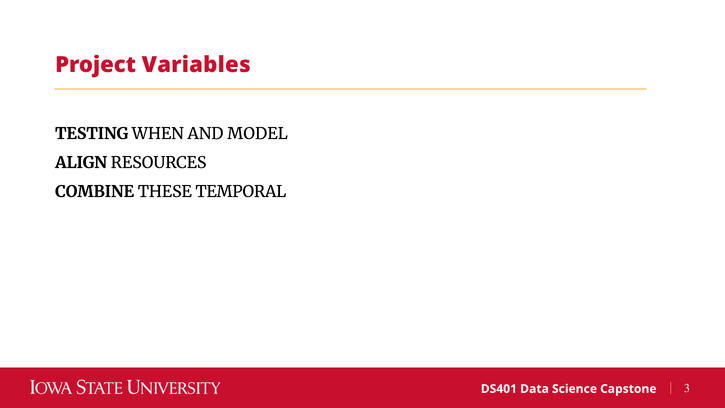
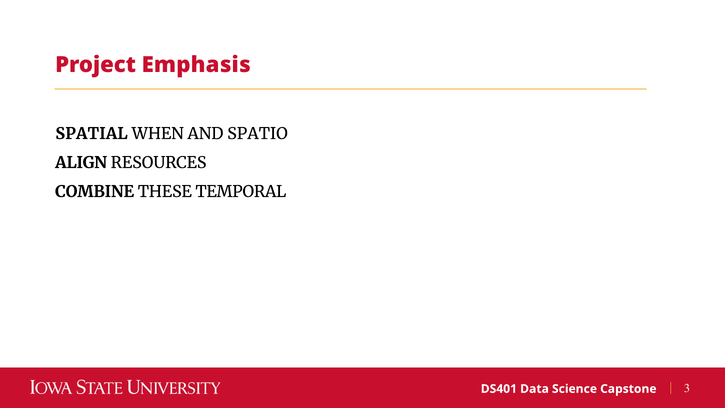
Variables: Variables -> Emphasis
TESTING: TESTING -> SPATIAL
MODEL: MODEL -> SPATIO
